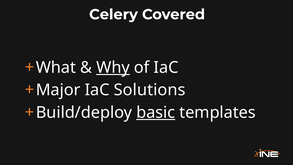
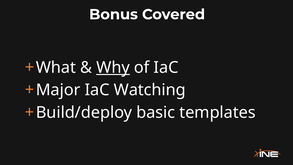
Celery: Celery -> Bonus
Solutions: Solutions -> Watching
basic underline: present -> none
